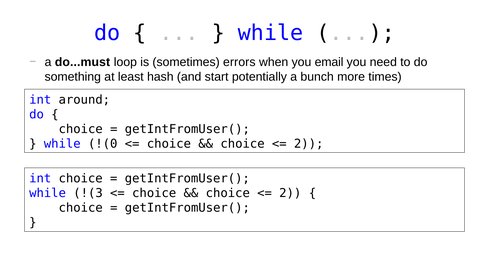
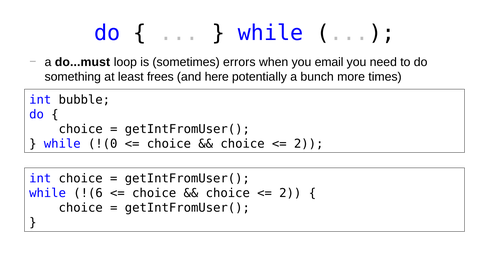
hash: hash -> frees
start: start -> here
around: around -> bubble
!(3: !(3 -> !(6
